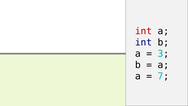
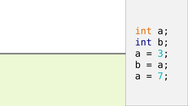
int at (144, 31) colour: red -> orange
